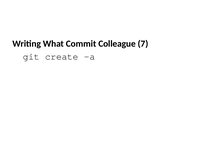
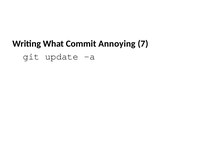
Colleague: Colleague -> Annoying
create: create -> update
